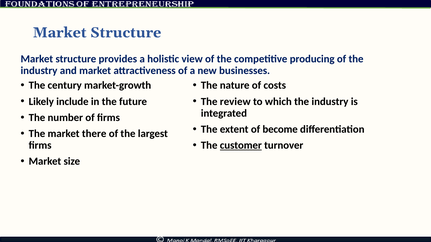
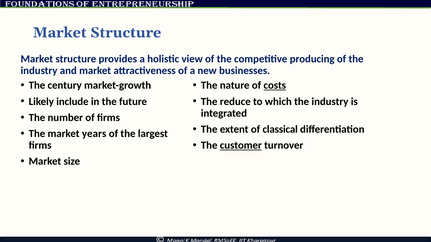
costs underline: none -> present
review: review -> reduce
become: become -> classical
there: there -> years
